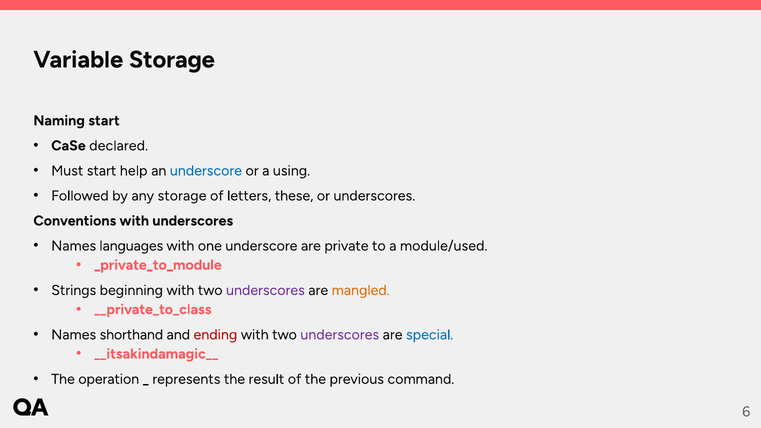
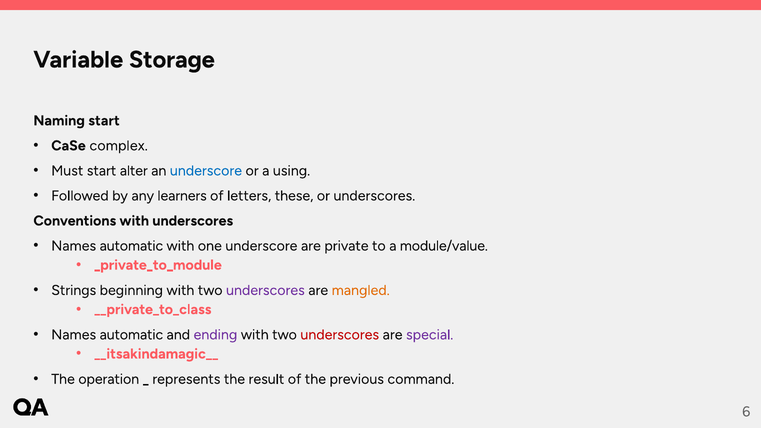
declared: declared -> complex
help: help -> alter
any storage: storage -> learners
languages at (131, 246): languages -> automatic
module/used: module/used -> module/value
shorthand at (131, 335): shorthand -> automatic
ending colour: red -> purple
underscores at (340, 335) colour: purple -> red
special colour: blue -> purple
